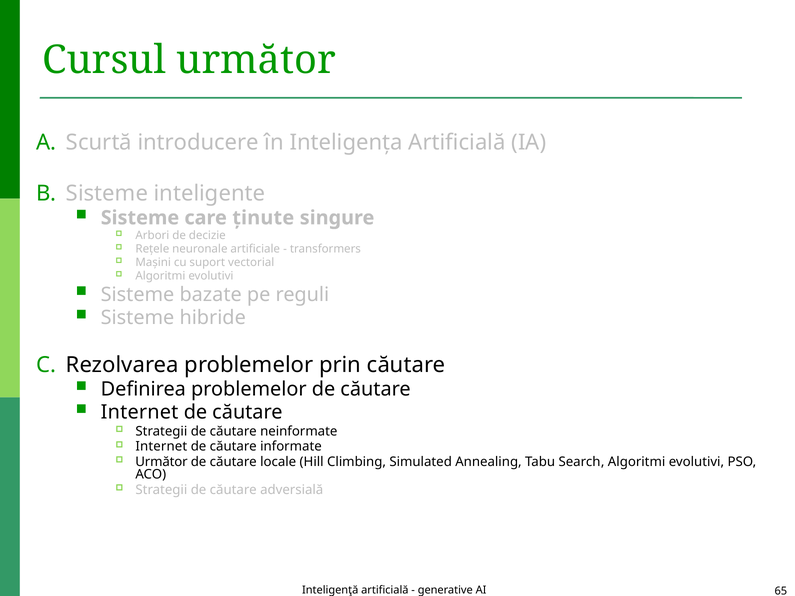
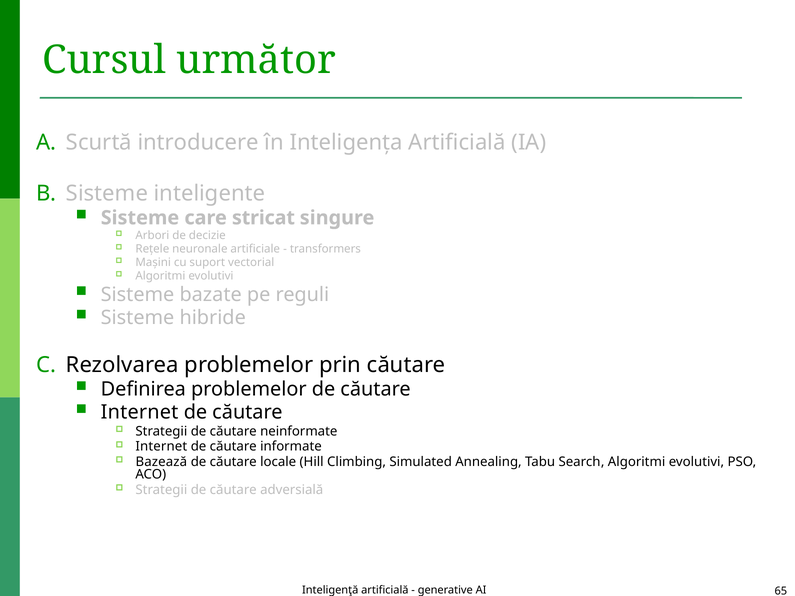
ţinute: ţinute -> stricat
Următor at (161, 462): Următor -> Bazează
